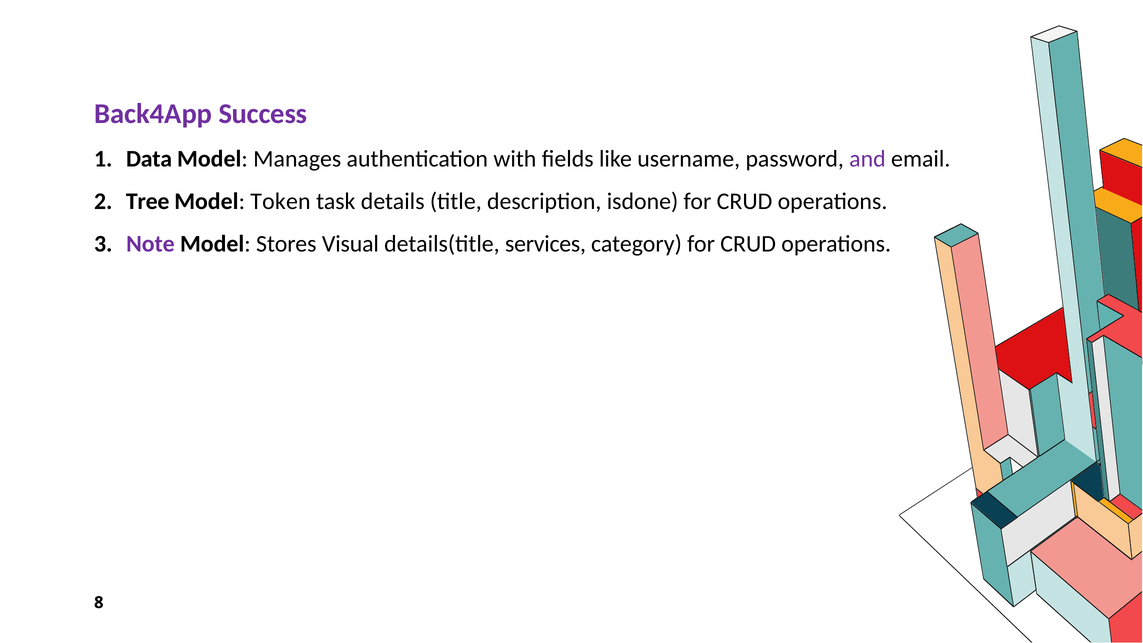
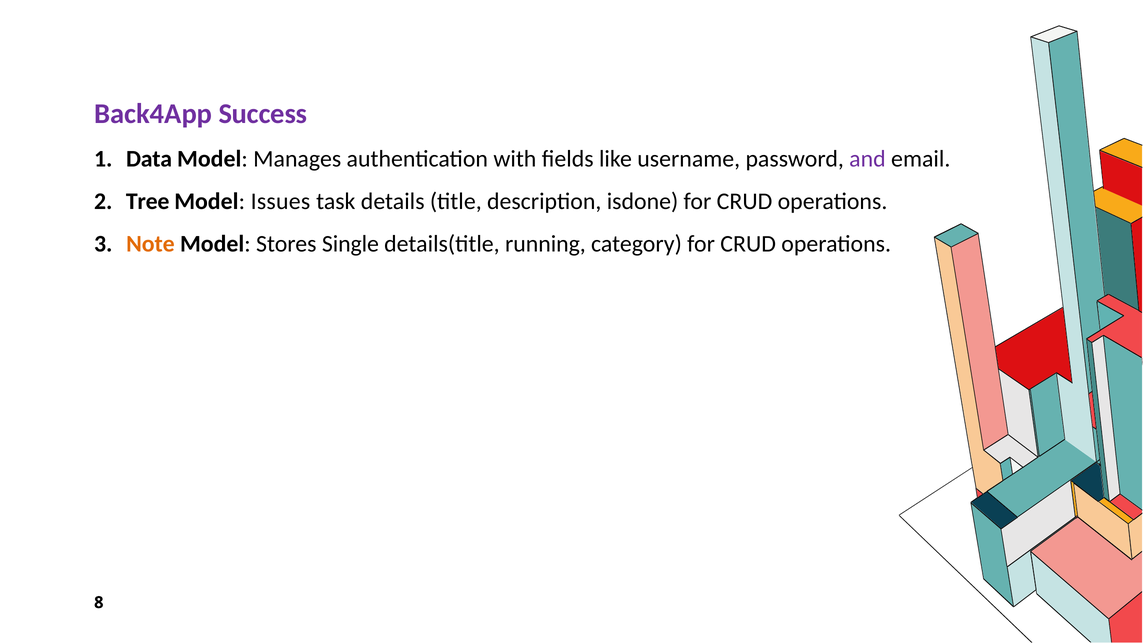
Token: Token -> Issues
Note colour: purple -> orange
Visual: Visual -> Single
services: services -> running
